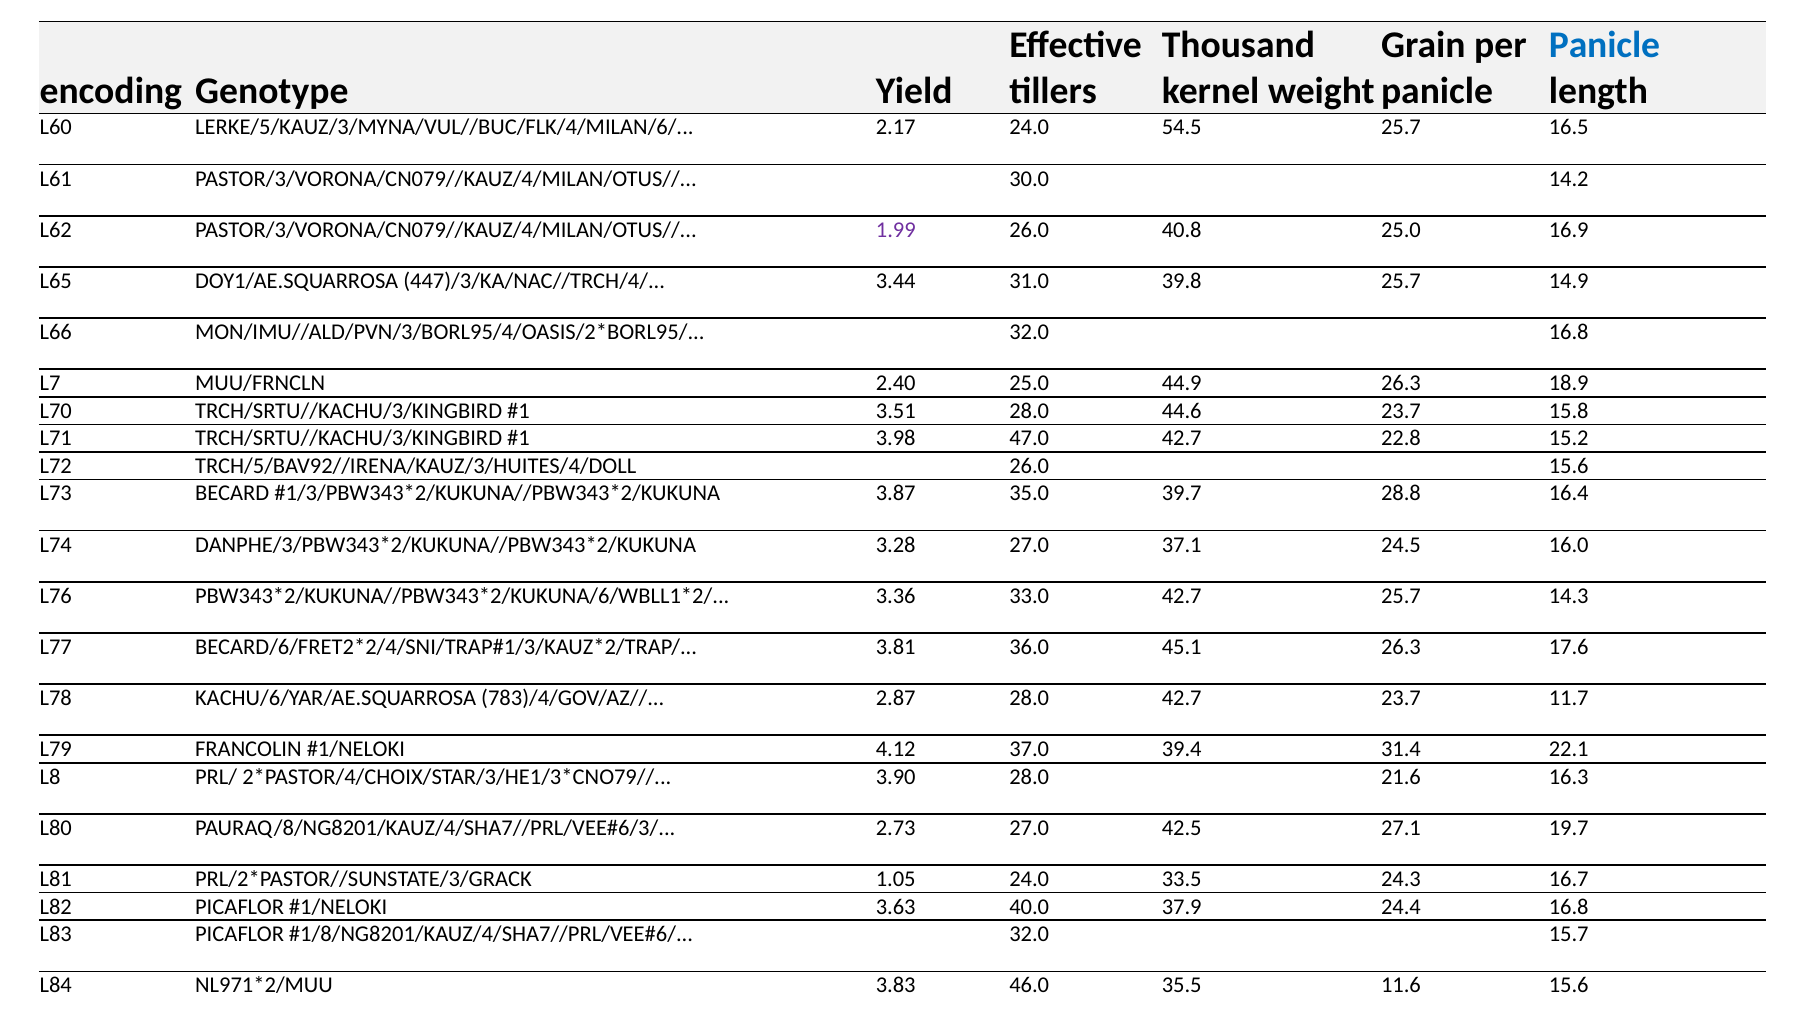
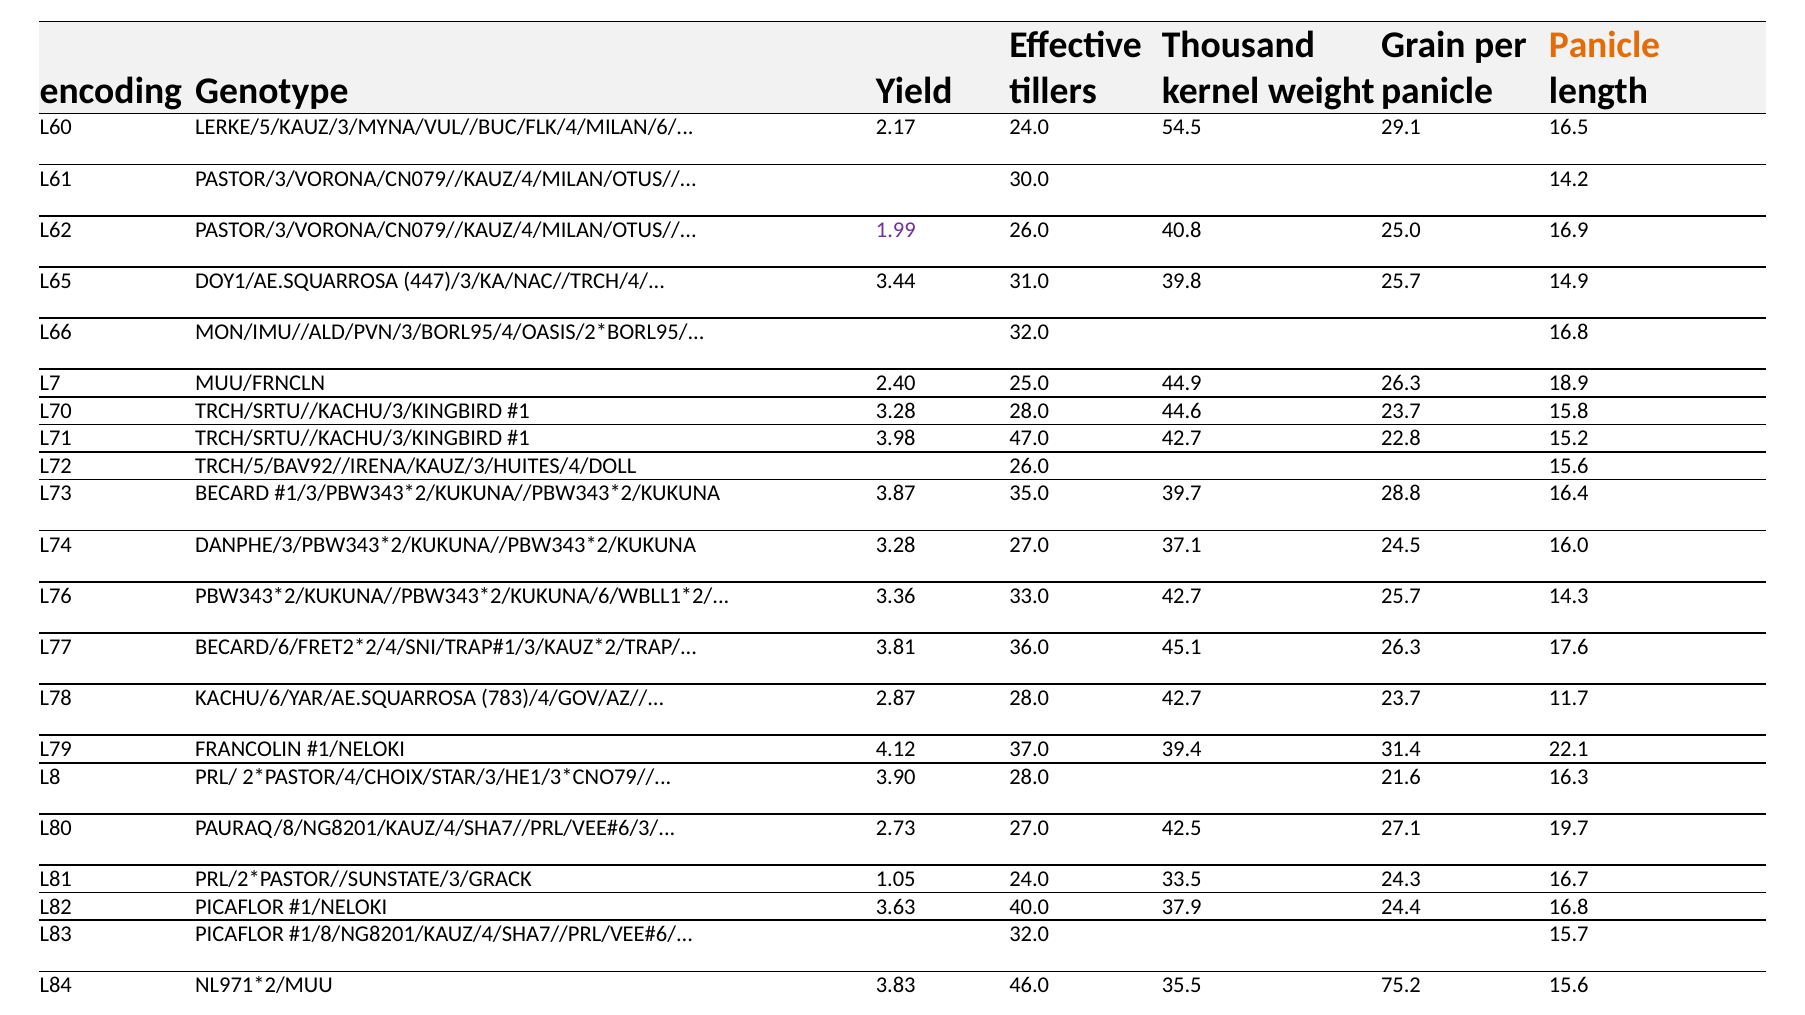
Panicle at (1604, 45) colour: blue -> orange
54.5 25.7: 25.7 -> 29.1
3.51 at (896, 411): 3.51 -> 3.28
11.6: 11.6 -> 75.2
